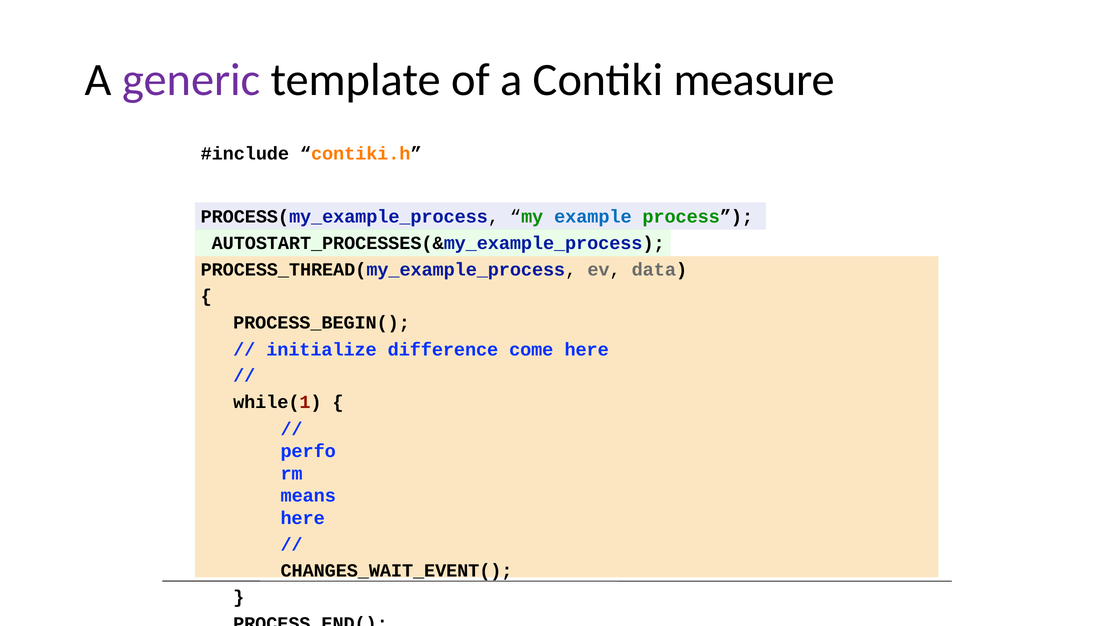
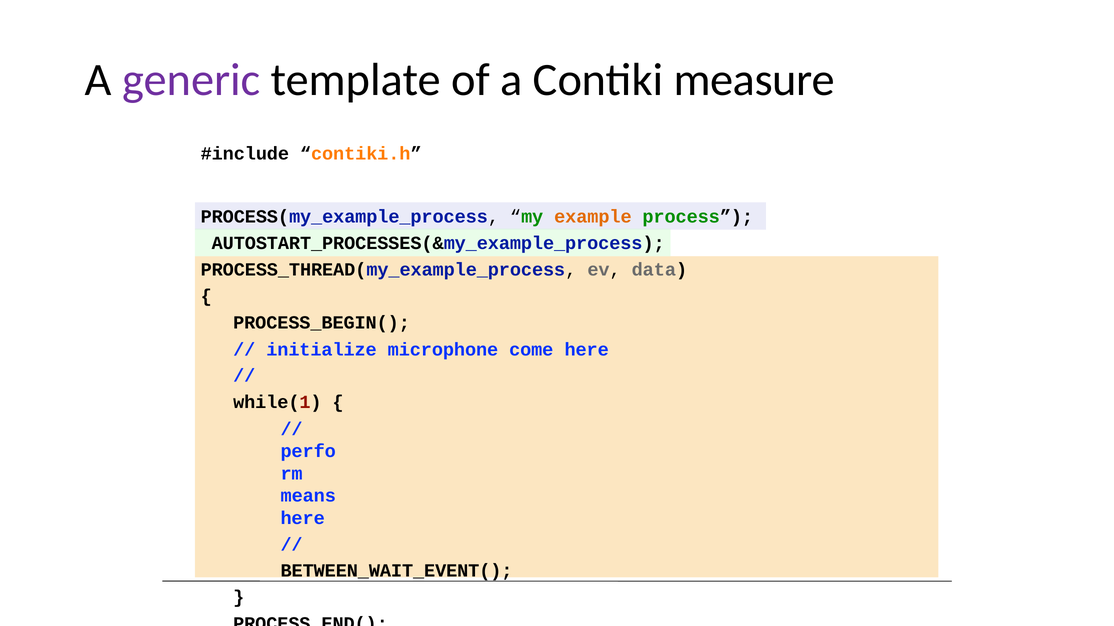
example colour: blue -> orange
difference: difference -> microphone
CHANGES_WAIT_EVENT(: CHANGES_WAIT_EVENT( -> BETWEEN_WAIT_EVENT(
